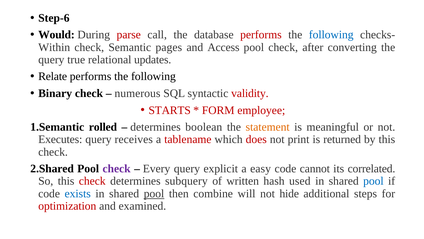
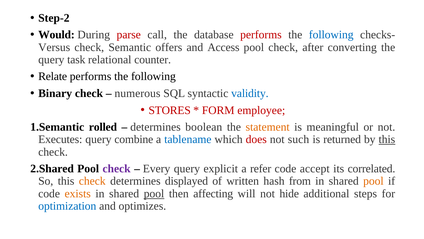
Step-6: Step-6 -> Step-2
Within: Within -> Versus
pages: pages -> offers
true: true -> task
updates: updates -> counter
validity colour: red -> blue
STARTS: STARTS -> STORES
receives: receives -> combine
tablename colour: red -> blue
print: print -> such
this at (387, 139) underline: none -> present
easy: easy -> refer
cannot: cannot -> accept
check at (92, 181) colour: red -> orange
subquery: subquery -> displayed
used: used -> from
pool at (373, 181) colour: blue -> orange
exists colour: blue -> orange
combine: combine -> affecting
optimization colour: red -> blue
examined: examined -> optimizes
